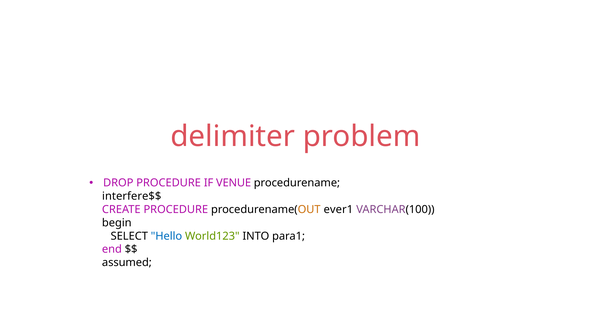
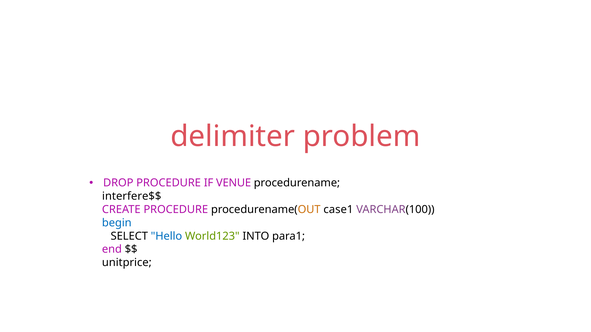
ever1: ever1 -> case1
begin colour: black -> blue
assumed: assumed -> unitprice
